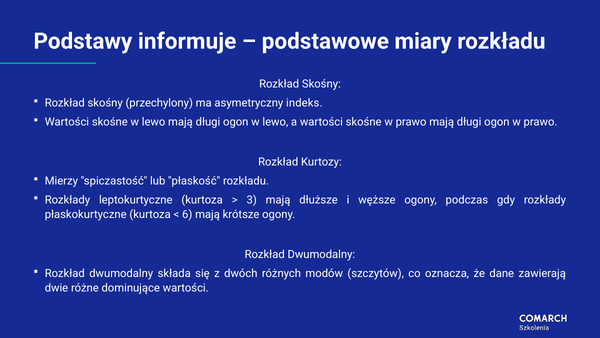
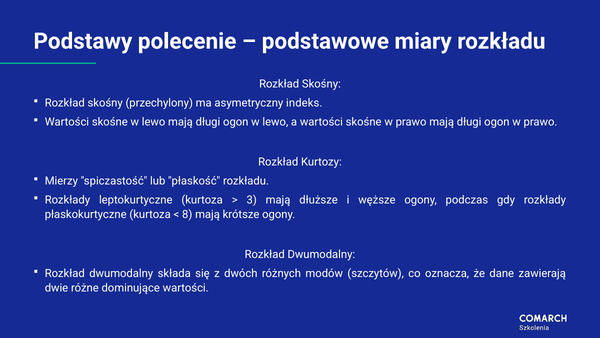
informuje: informuje -> polecenie
6: 6 -> 8
